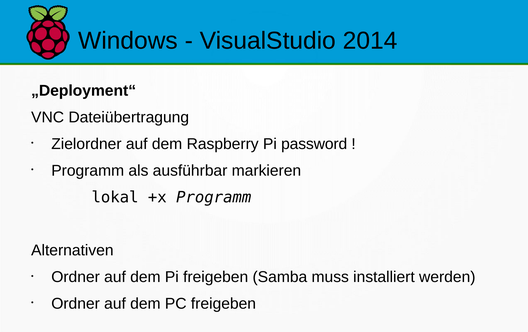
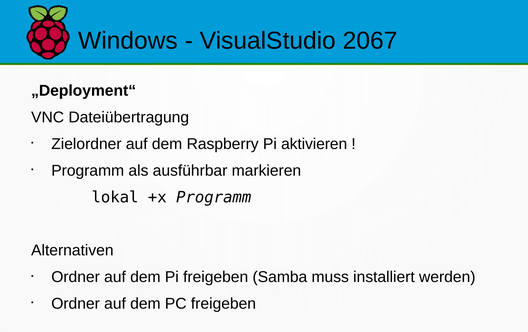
2014: 2014 -> 2067
password: password -> aktivieren
